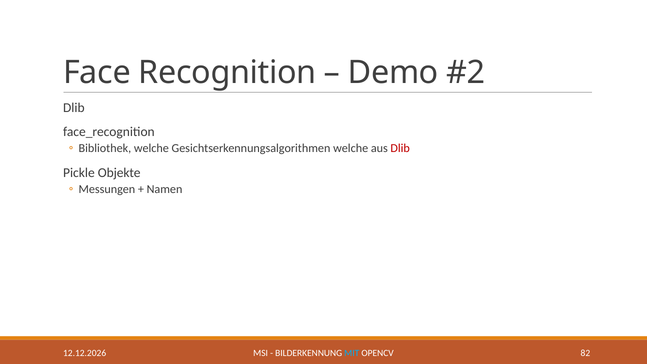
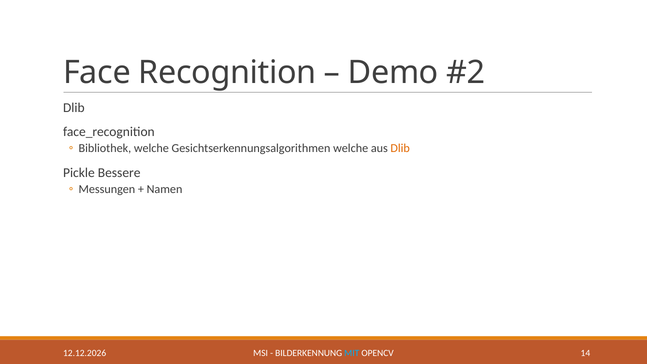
Dlib at (400, 148) colour: red -> orange
Objekte: Objekte -> Bessere
82: 82 -> 14
